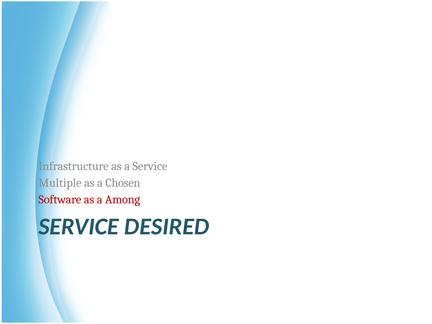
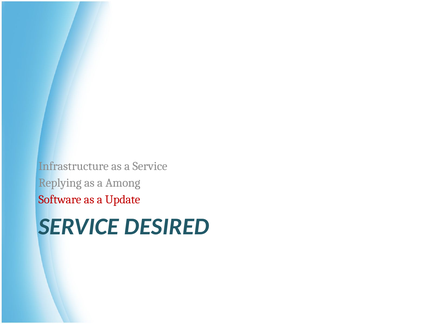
Multiple: Multiple -> Replying
Chosen: Chosen -> Among
Among: Among -> Update
